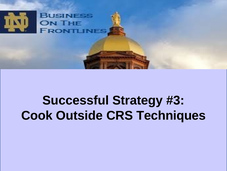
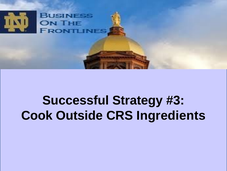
Techniques: Techniques -> Ingredients
